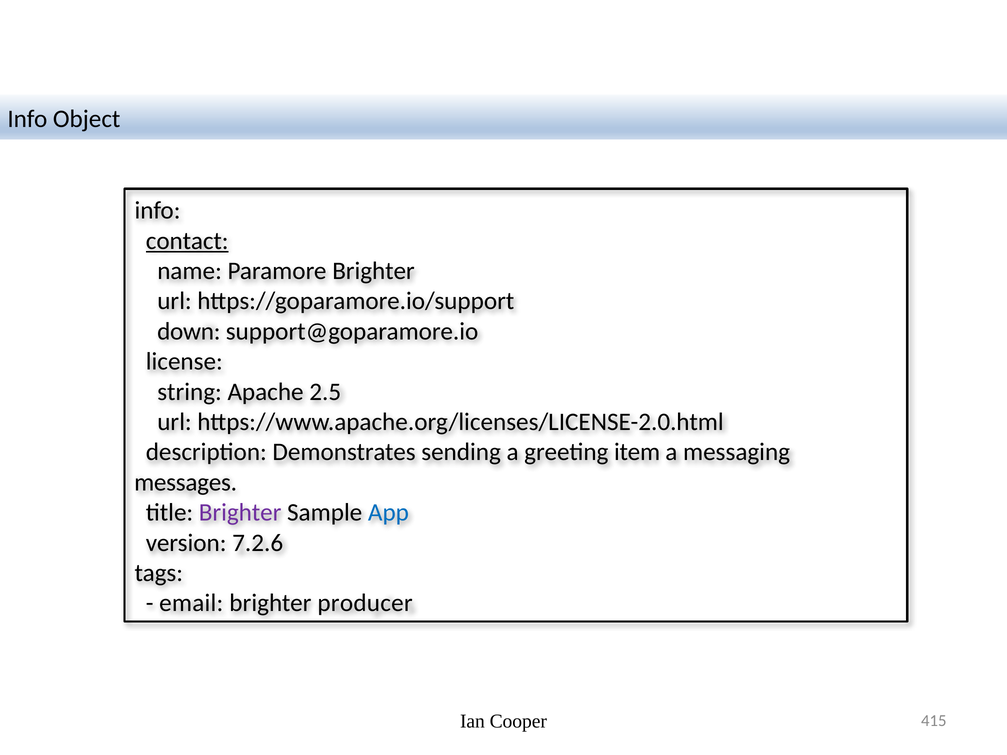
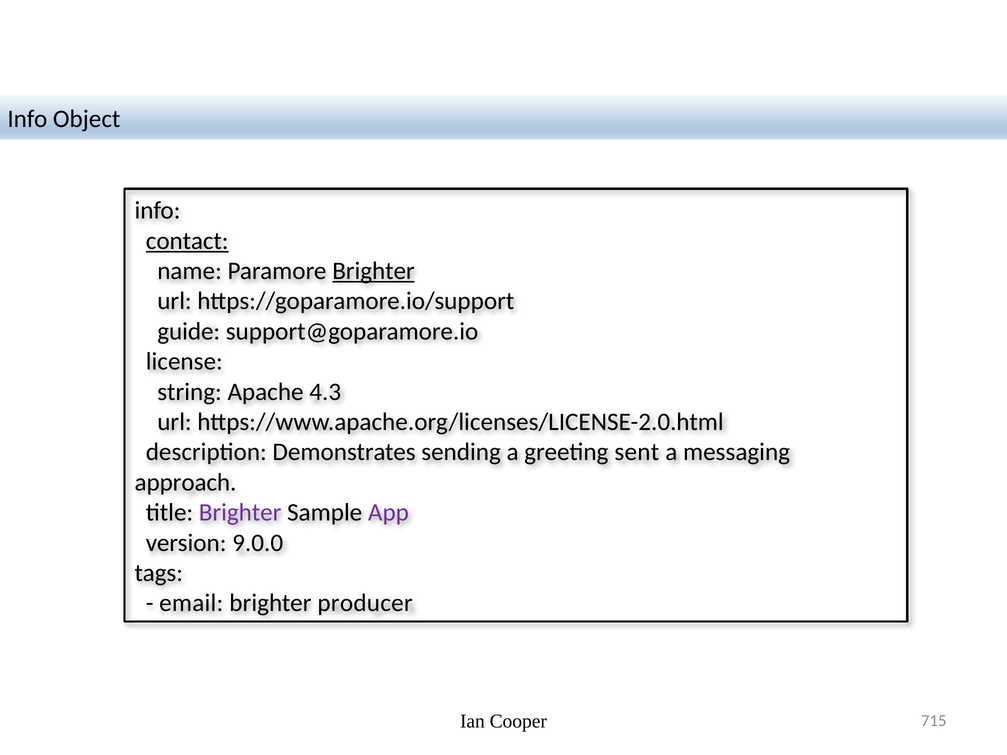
Brighter at (373, 271) underline: none -> present
down: down -> guide
2.5: 2.5 -> 4.3
item: item -> sent
messages: messages -> approach
App colour: blue -> purple
7.2.6: 7.2.6 -> 9.0.0
415: 415 -> 715
